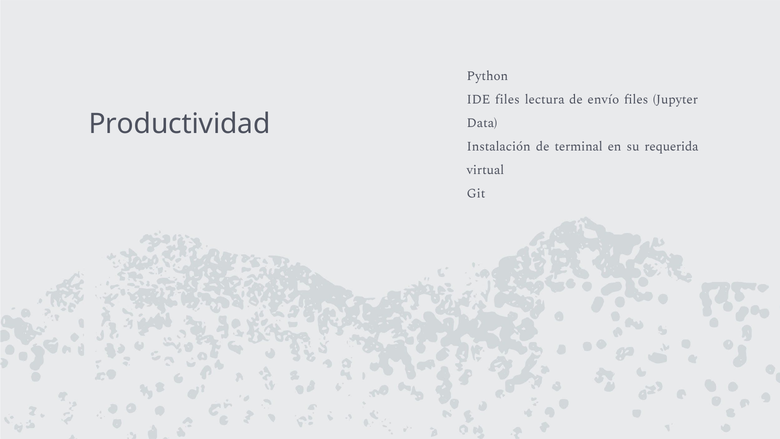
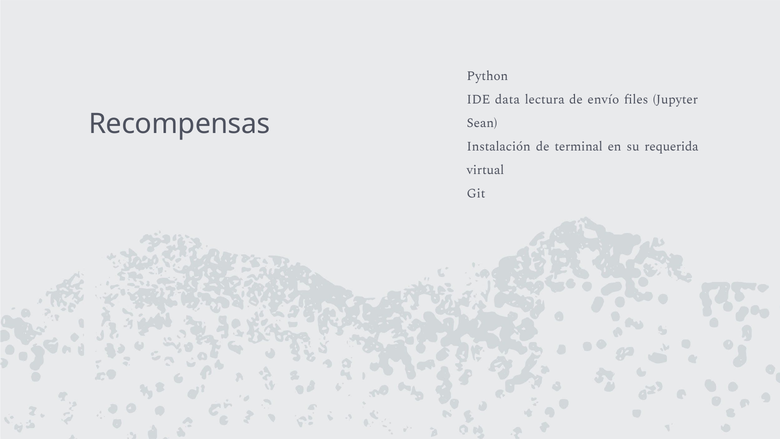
IDE files: files -> data
Productividad: Productividad -> Recompensas
Data: Data -> Sean
